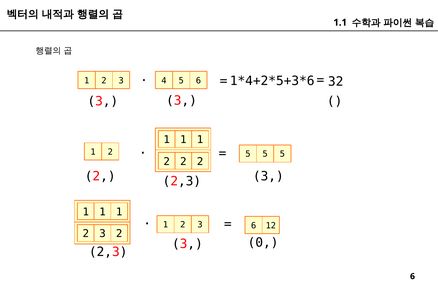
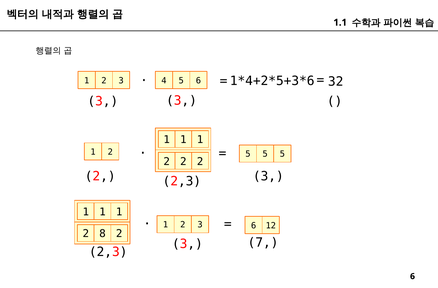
3 at (103, 234): 3 -> 8
0: 0 -> 7
